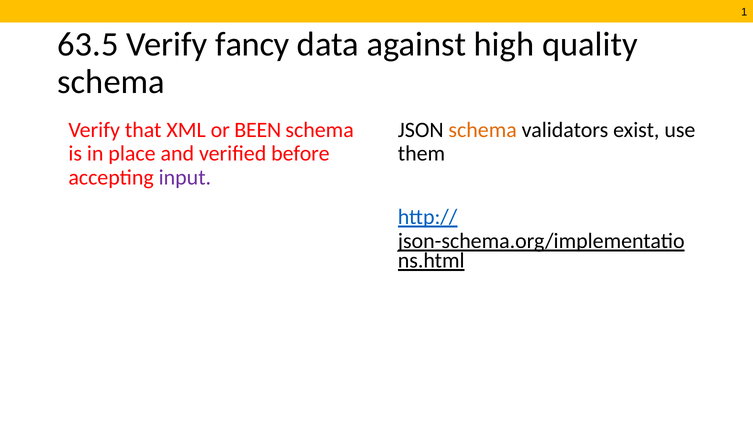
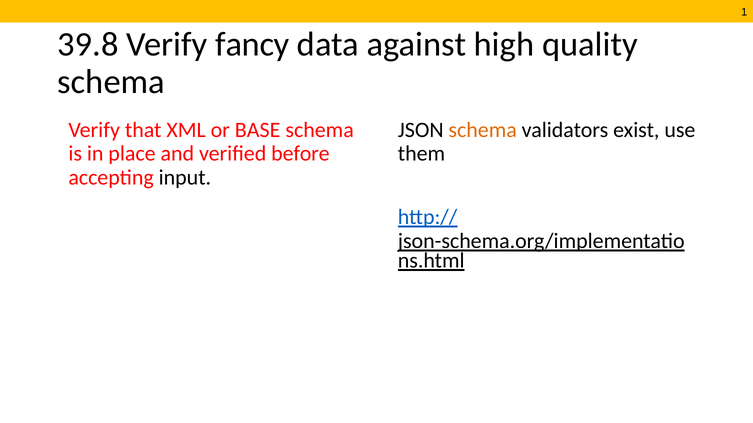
63.5: 63.5 -> 39.8
BEEN: BEEN -> BASE
input colour: purple -> black
